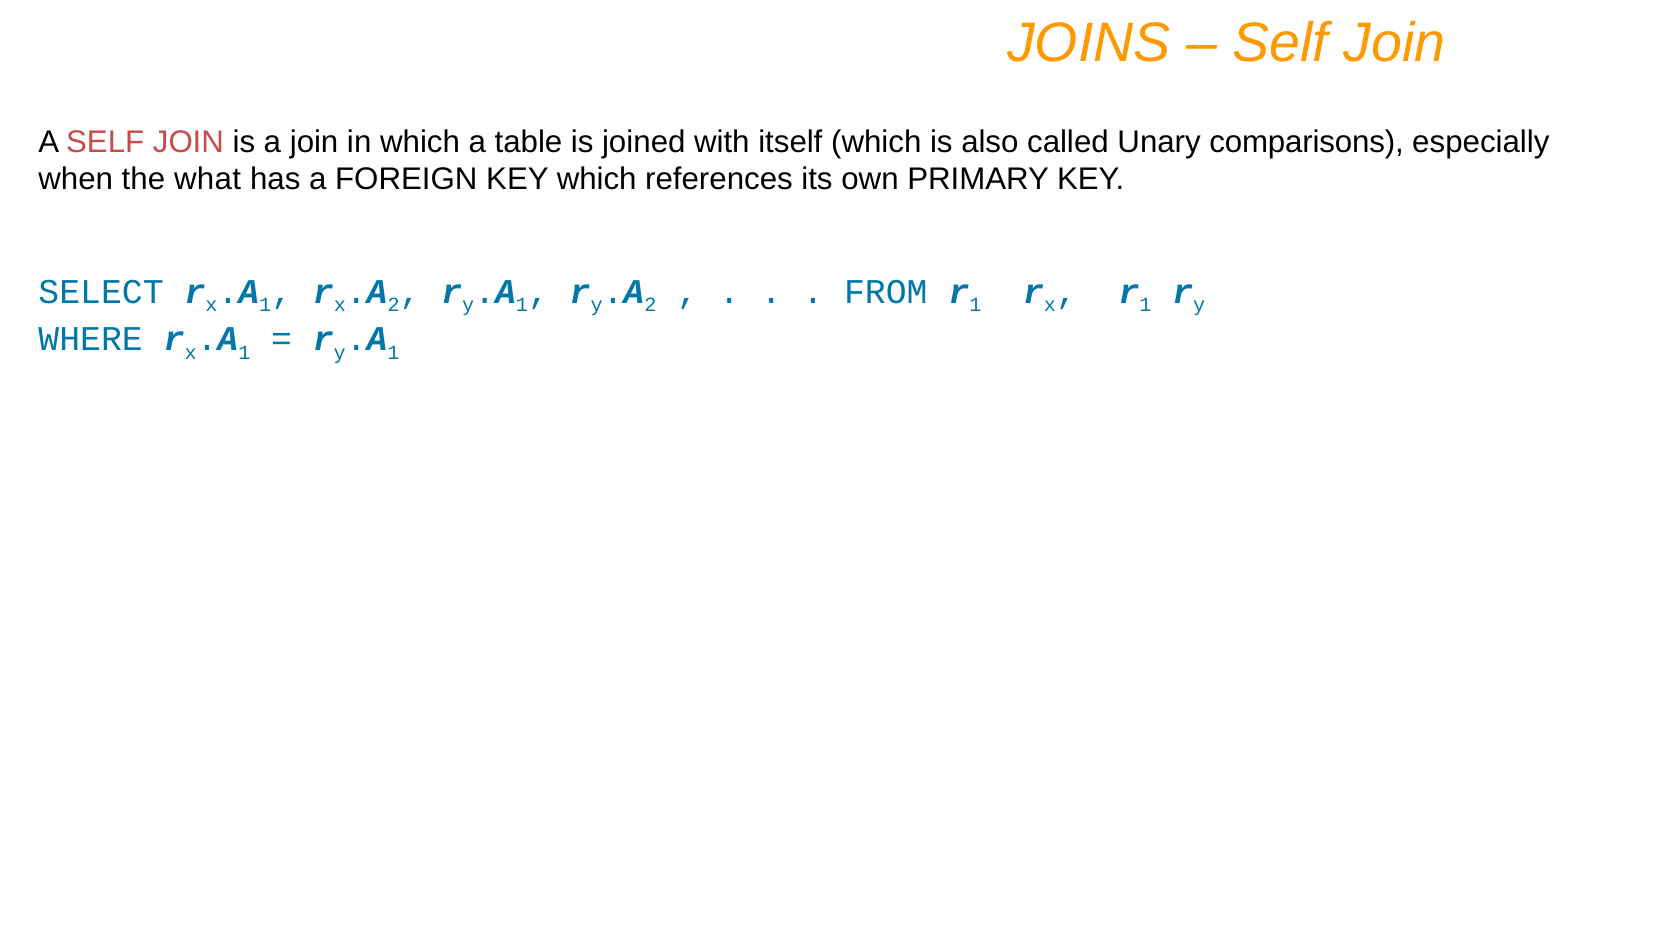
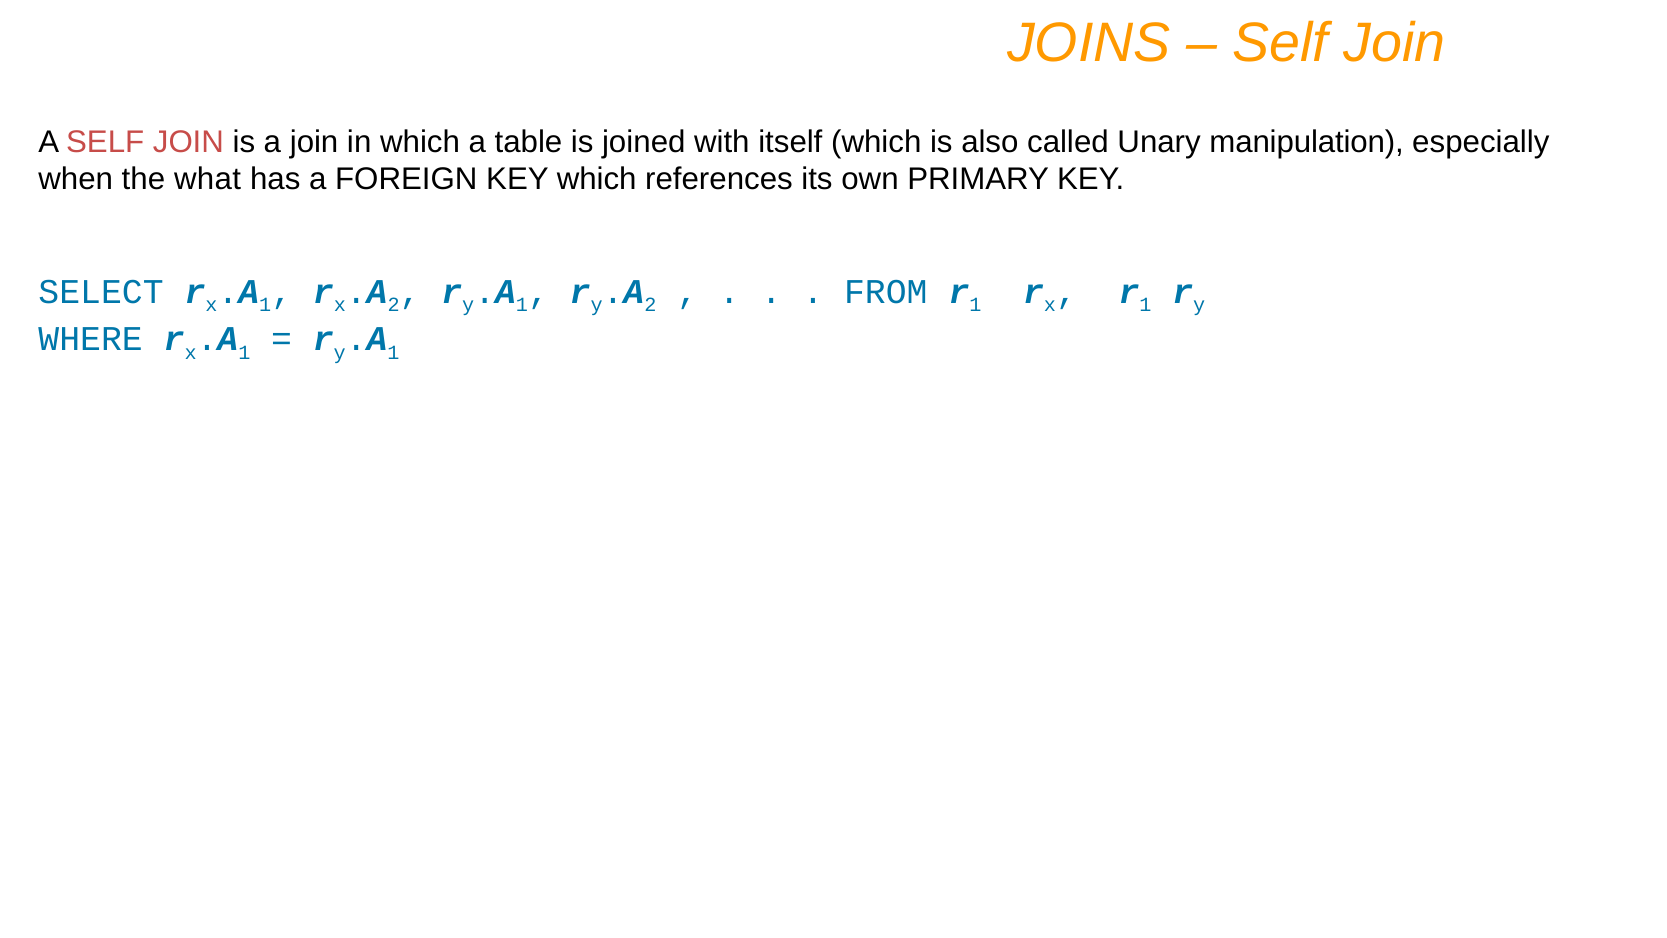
comparisons: comparisons -> manipulation
